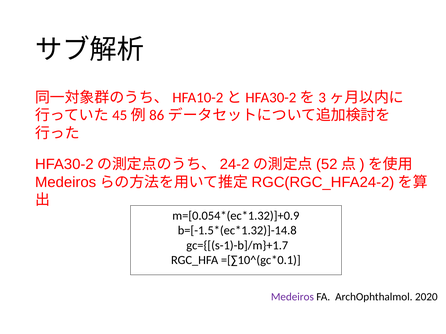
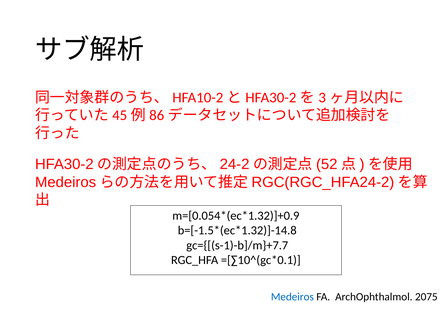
gc={[(s-1)-b]/m}+1.7: gc={[(s-1)-b]/m}+1.7 -> gc={[(s-1)-b]/m}+7.7
Medeiros colour: purple -> blue
2020: 2020 -> 2075
